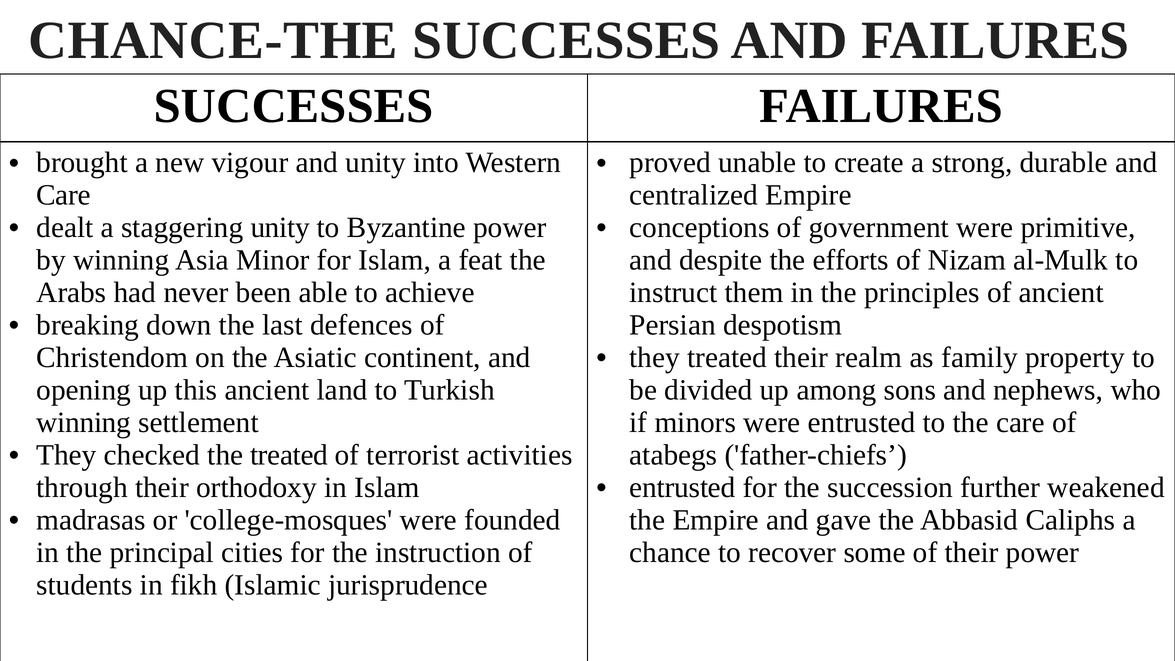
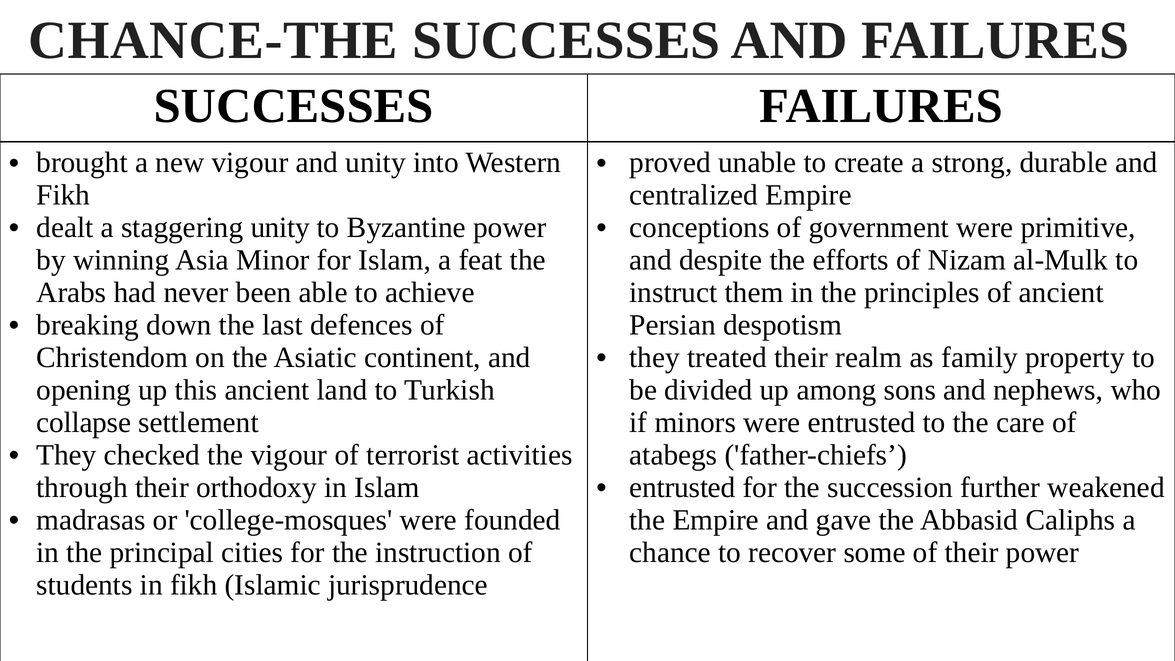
Care at (63, 195): Care -> Fikh
winning at (84, 422): winning -> collapse
the treated: treated -> vigour
